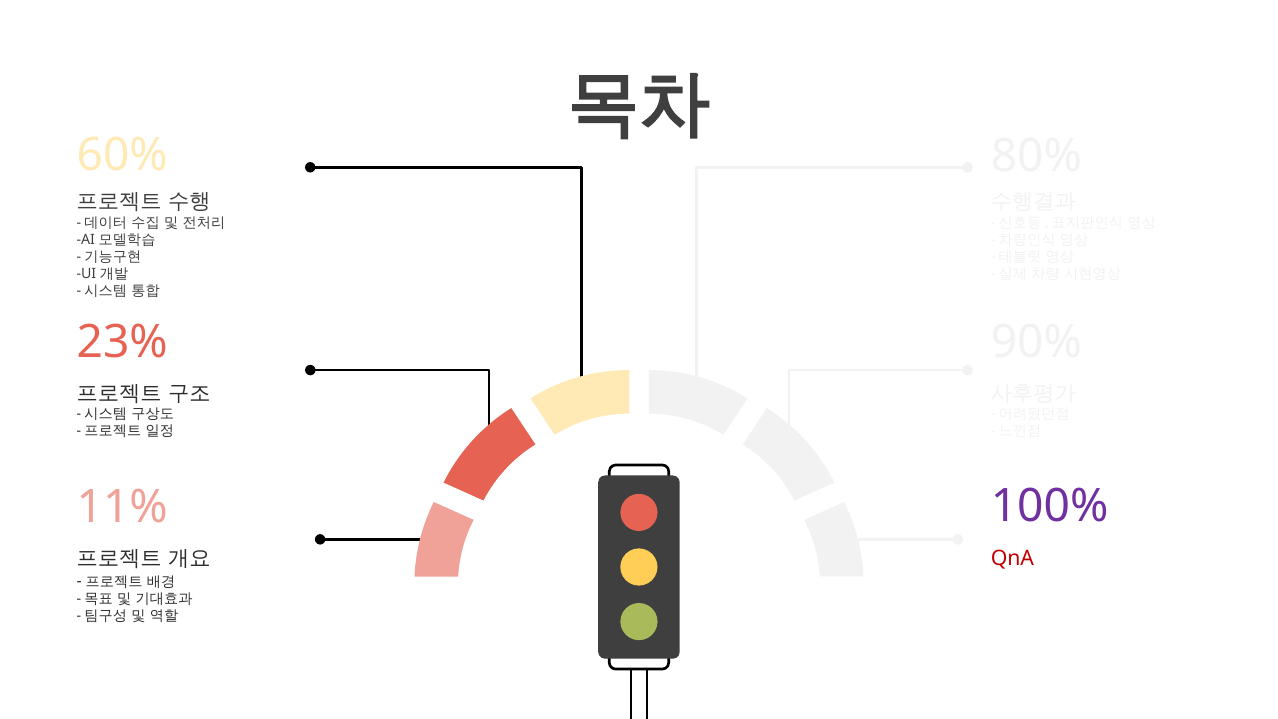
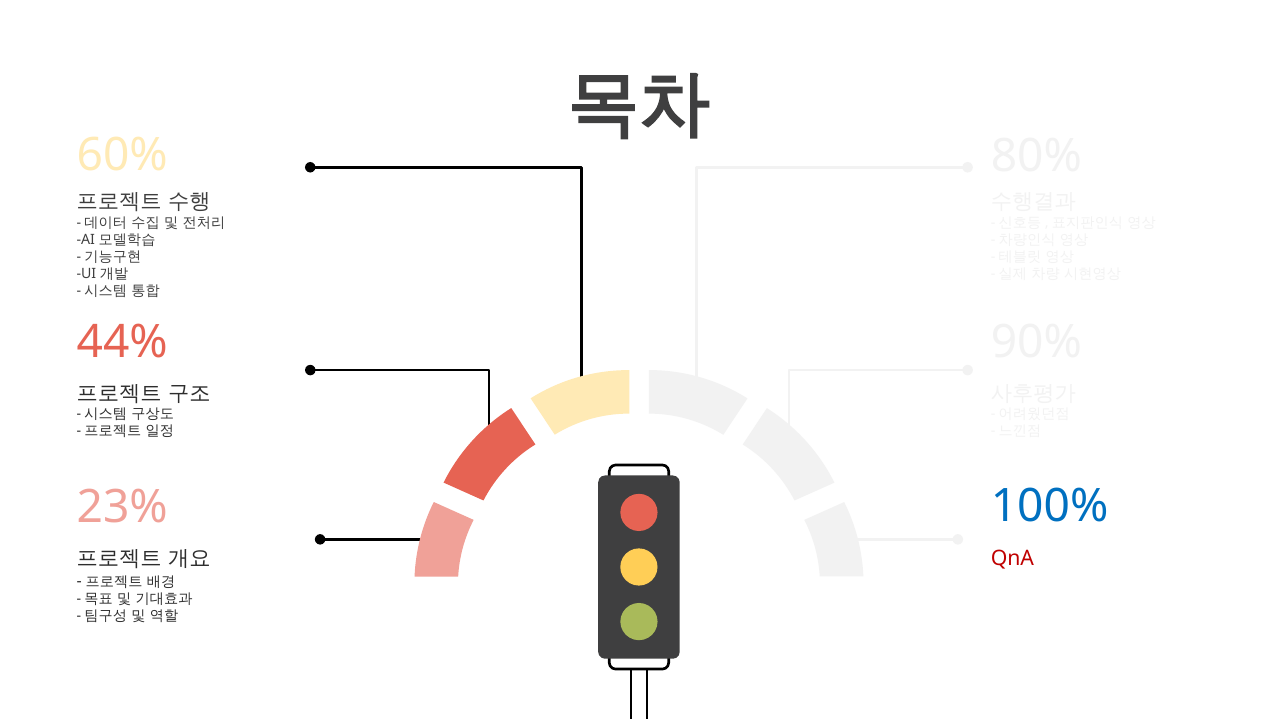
23%: 23% -> 44%
100% colour: purple -> blue
11%: 11% -> 23%
